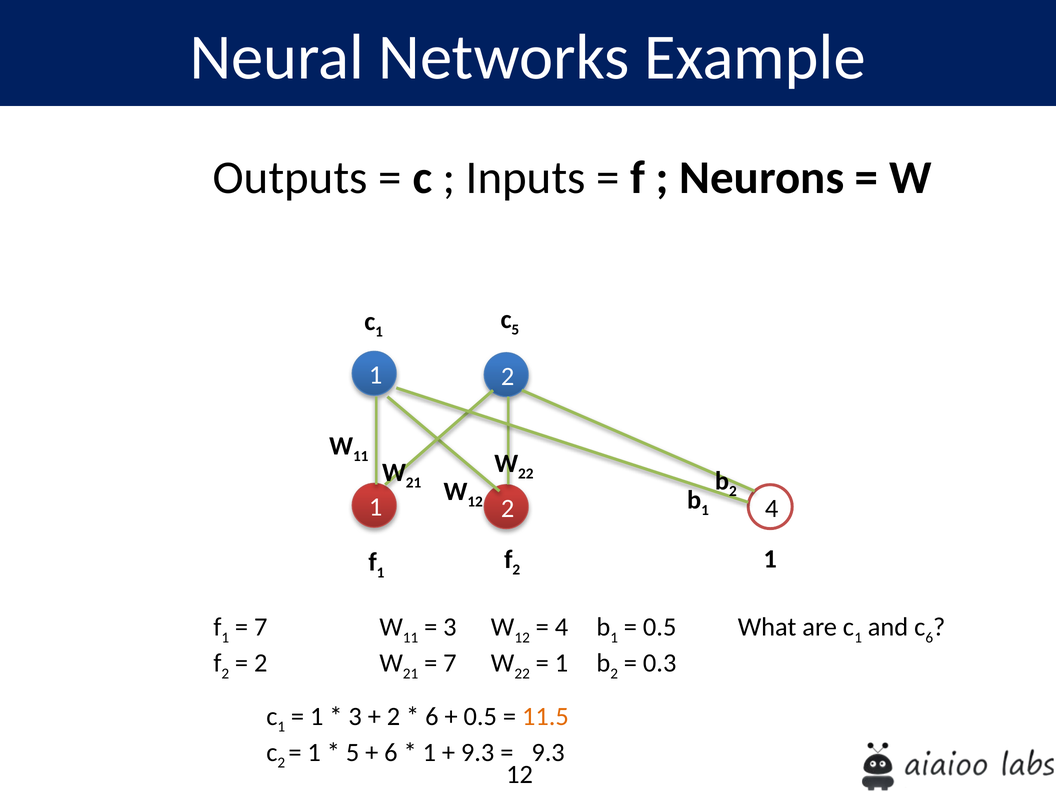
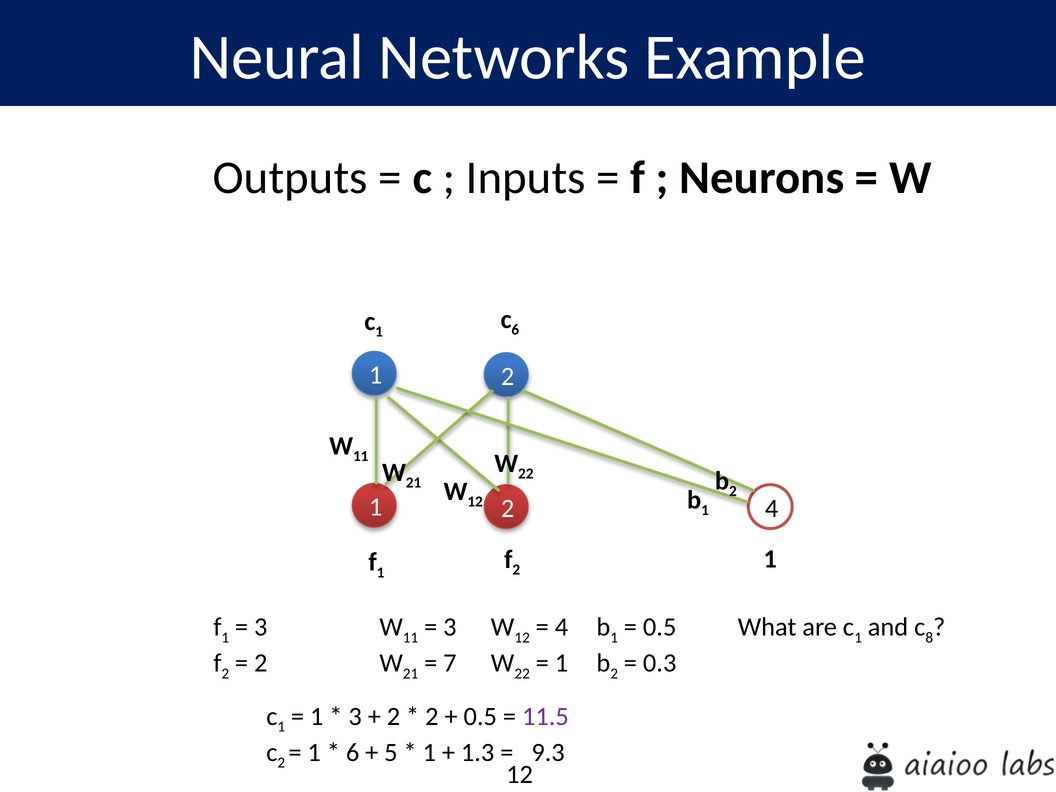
c 5: 5 -> 6
7 at (261, 627): 7 -> 3
c 6: 6 -> 8
6 at (432, 716): 6 -> 2
11.5 colour: orange -> purple
5 at (353, 752): 5 -> 6
6 at (391, 752): 6 -> 5
9.3 at (478, 752): 9.3 -> 1.3
